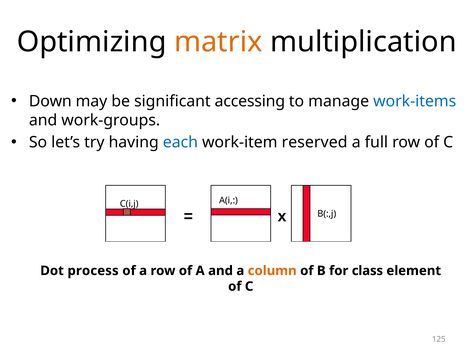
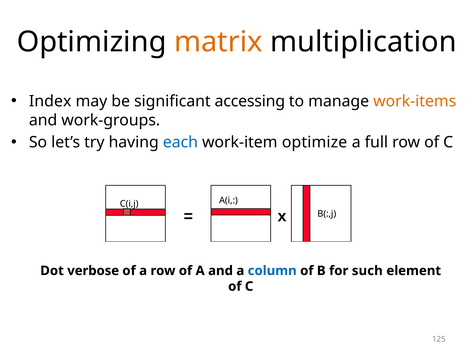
Down: Down -> Index
work-items colour: blue -> orange
reserved: reserved -> optimize
process: process -> verbose
column colour: orange -> blue
class: class -> such
